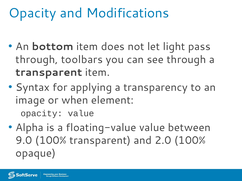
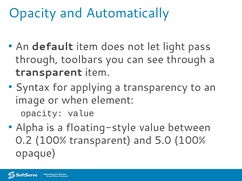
Modifications: Modifications -> Automatically
bottom: bottom -> default
floating-value: floating-value -> floating-style
9.0: 9.0 -> 0.2
2.0: 2.0 -> 5.0
